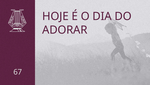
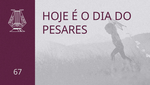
ADORAR: ADORAR -> PESARES
